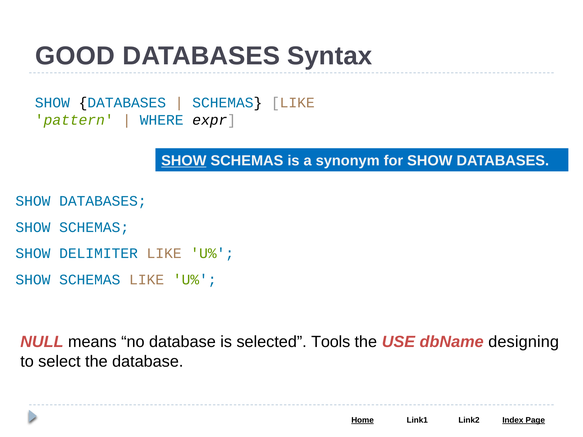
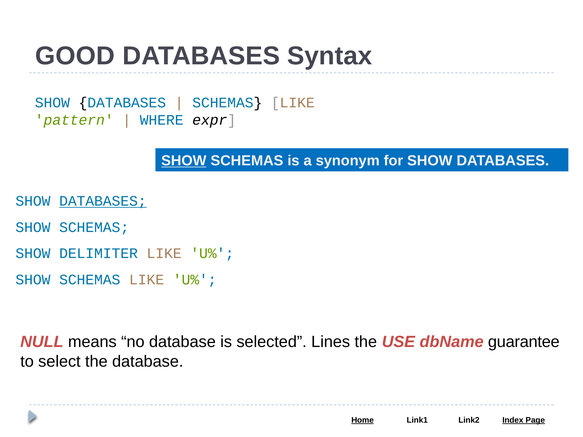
DATABASES at (103, 201) underline: none -> present
Tools: Tools -> Lines
designing: designing -> guarantee
